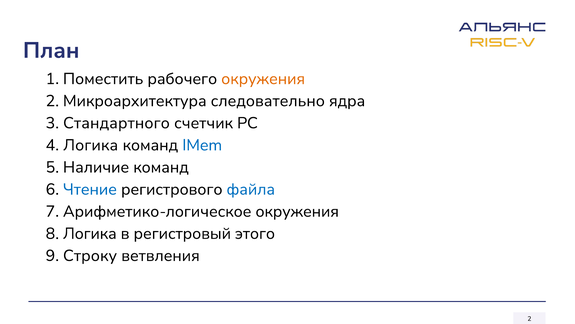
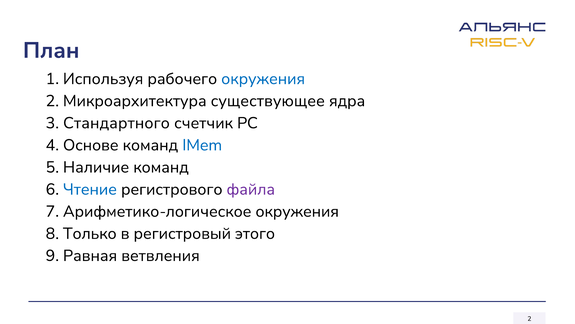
Поместить: Поместить -> Используя
окружения at (263, 79) colour: orange -> blue
следовательно: следовательно -> существующее
4 Логика: Логика -> Основе
файла colour: blue -> purple
8 Логика: Логика -> Только
Строку: Строку -> Равная
